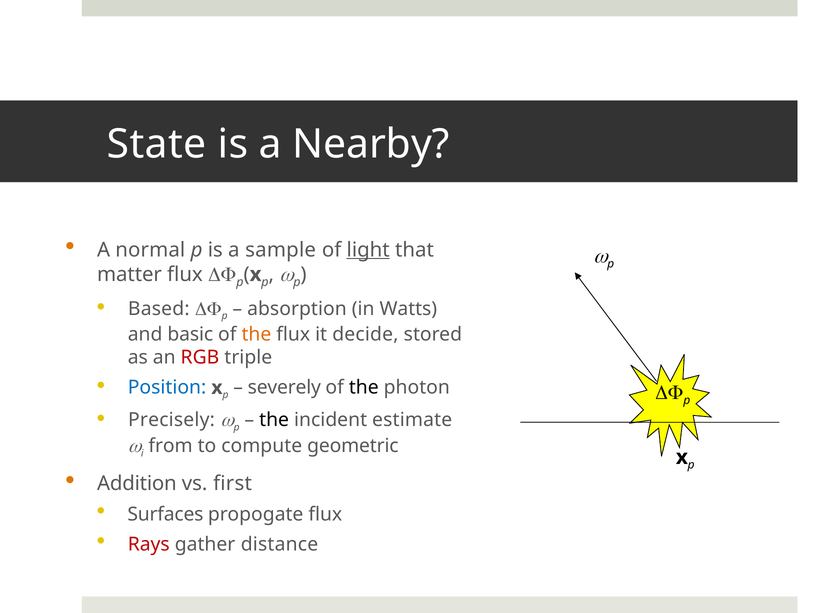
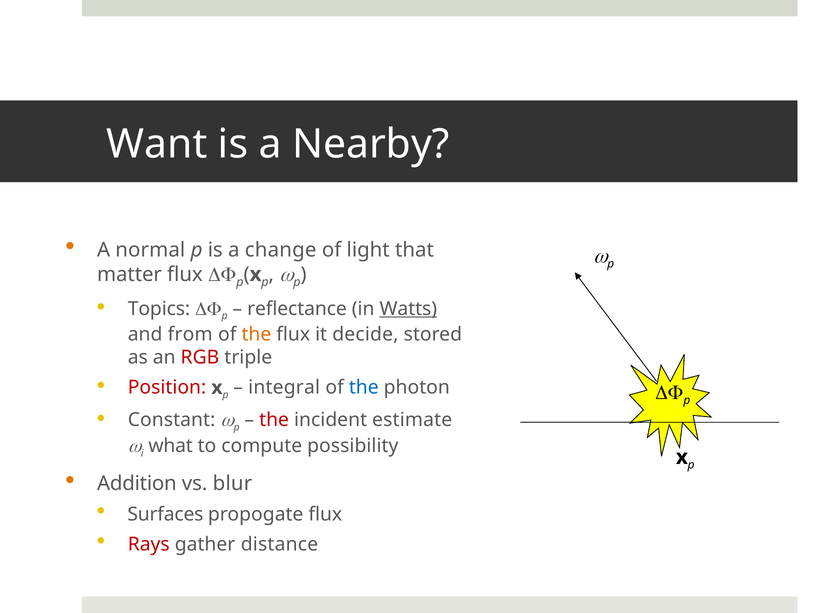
State: State -> Want
sample: sample -> change
light underline: present -> none
Based: Based -> Topics
absorption: absorption -> reflectance
Watts underline: none -> present
basic: basic -> from
Position colour: blue -> red
severely: severely -> integral
the at (364, 388) colour: black -> blue
Precisely: Precisely -> Constant
the at (274, 420) colour: black -> red
from: from -> what
geometric: geometric -> possibility
first: first -> blur
